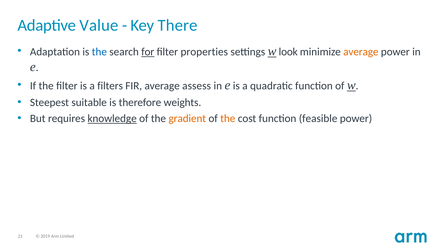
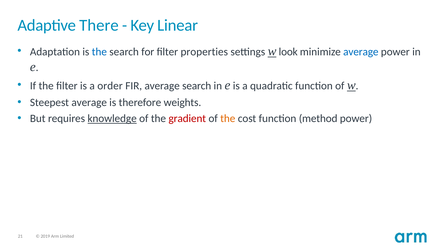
Value: Value -> There
There: There -> Linear
for underline: present -> none
average at (361, 52) colour: orange -> blue
filters: filters -> order
average assess: assess -> search
Steepest suitable: suitable -> average
gradient colour: orange -> red
feasible: feasible -> method
